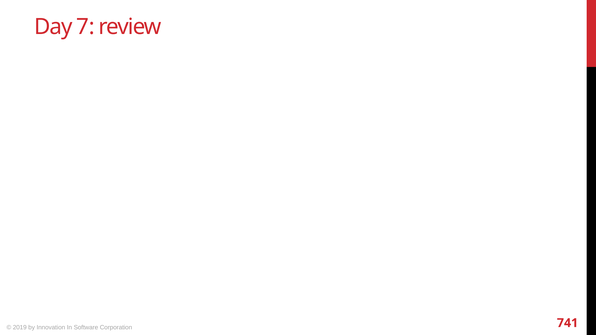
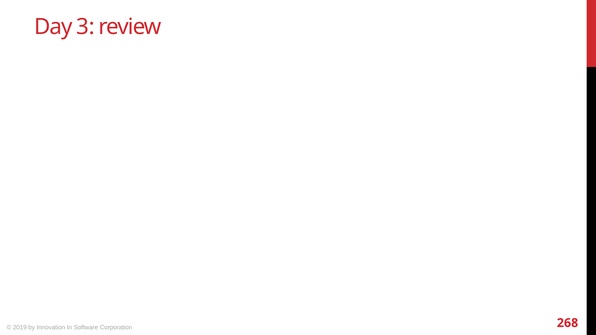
7: 7 -> 3
741: 741 -> 268
